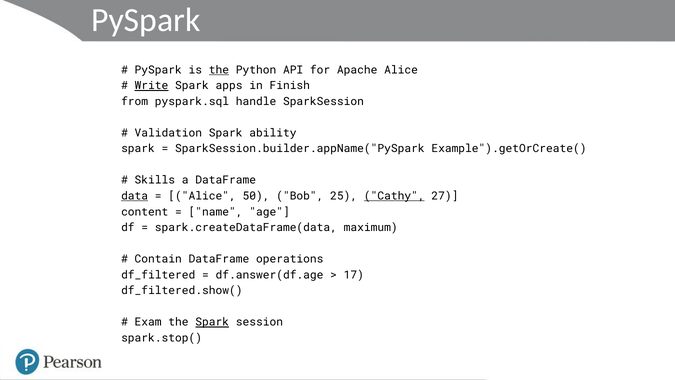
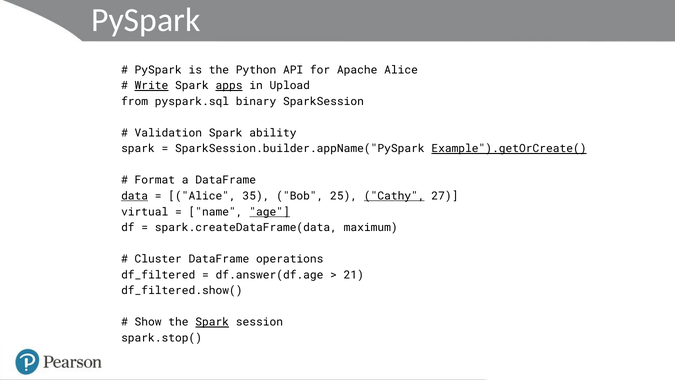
the at (219, 70) underline: present -> none
apps underline: none -> present
Finish: Finish -> Upload
handle: handle -> binary
Example").getOrCreate( underline: none -> present
Skills: Skills -> Format
50: 50 -> 35
content: content -> virtual
age underline: none -> present
Contain: Contain -> Cluster
17: 17 -> 21
Exam: Exam -> Show
